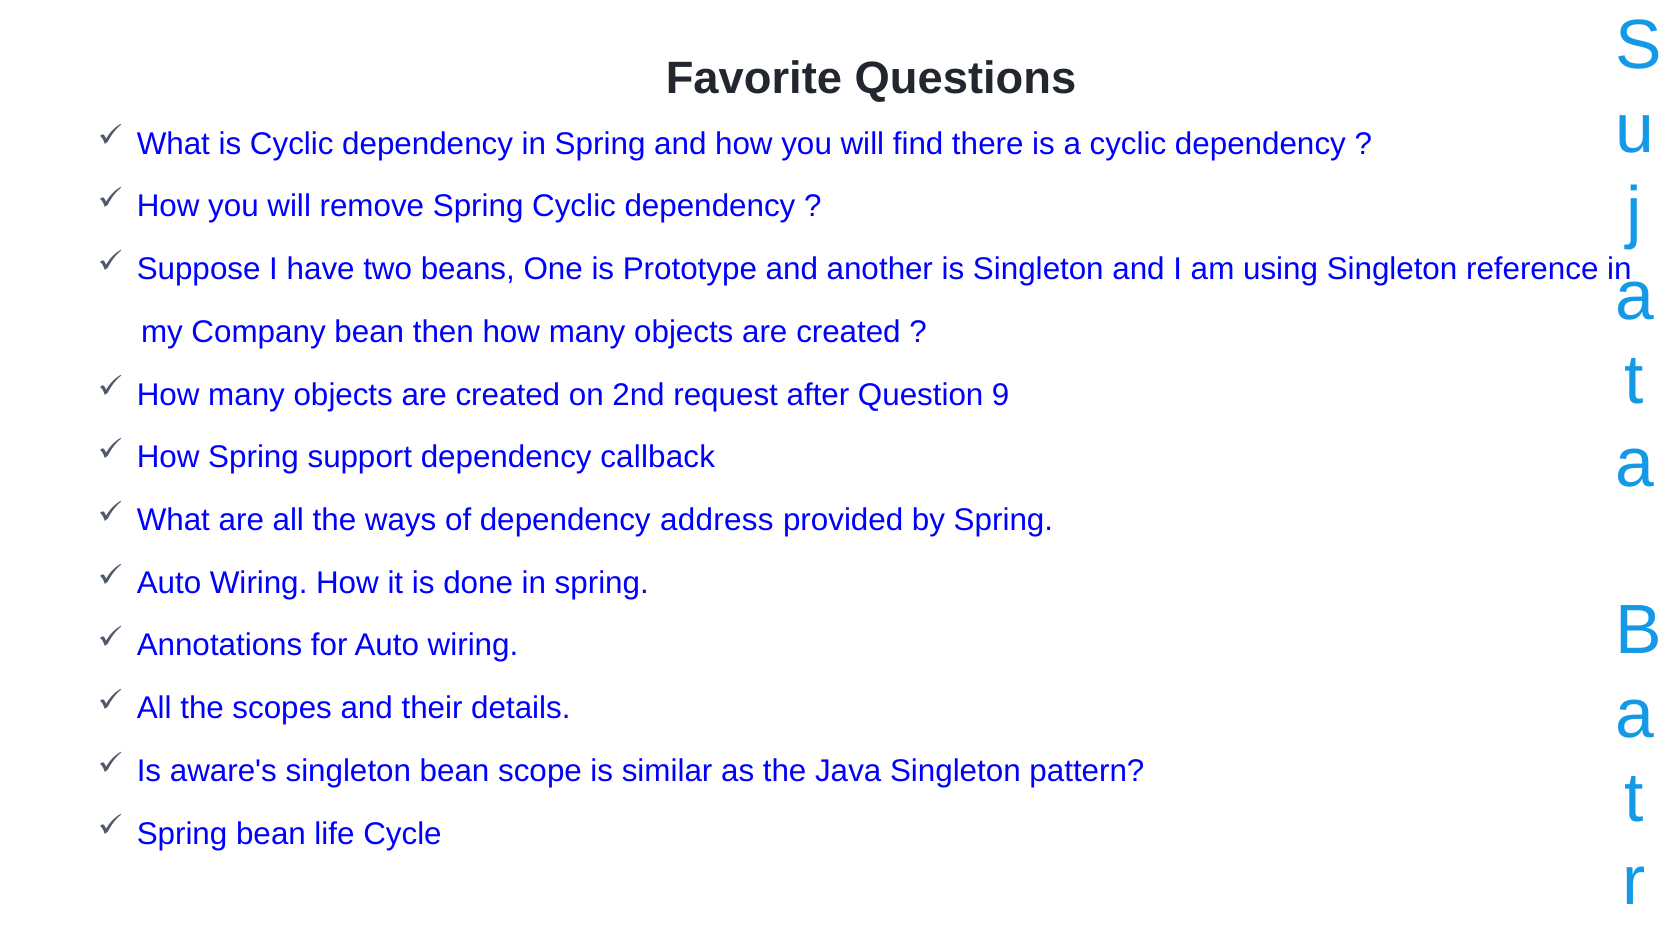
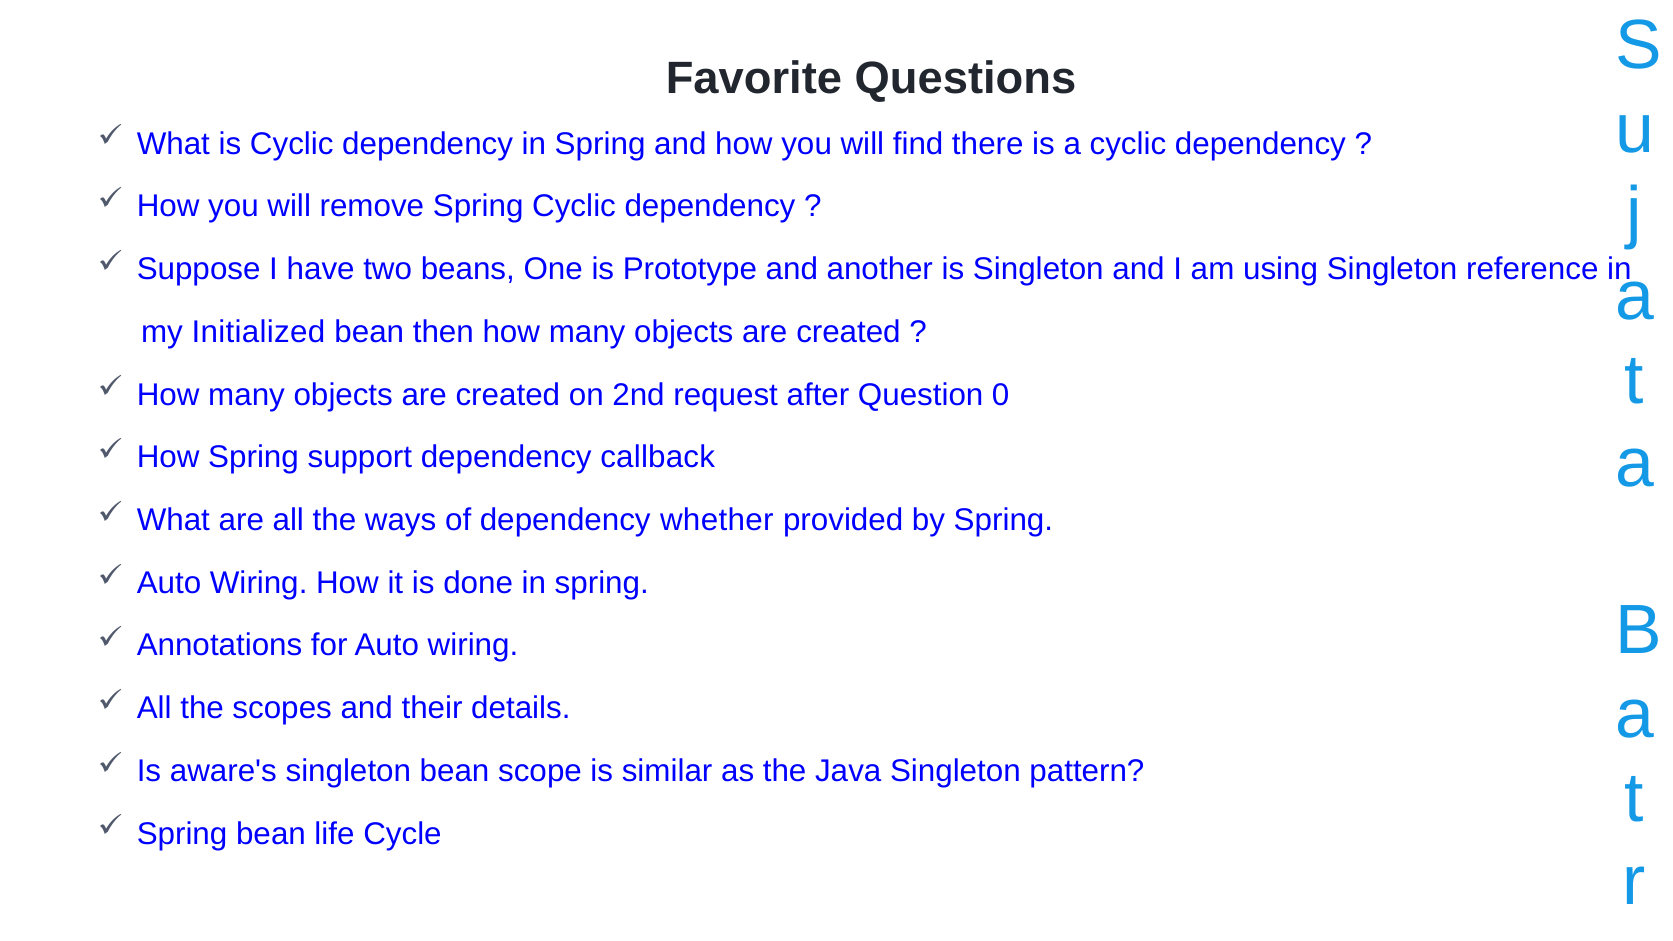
Company: Company -> Initialized
9: 9 -> 0
address: address -> whether
